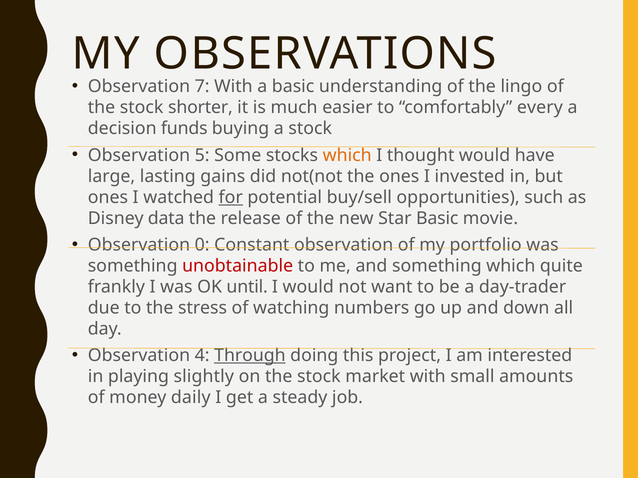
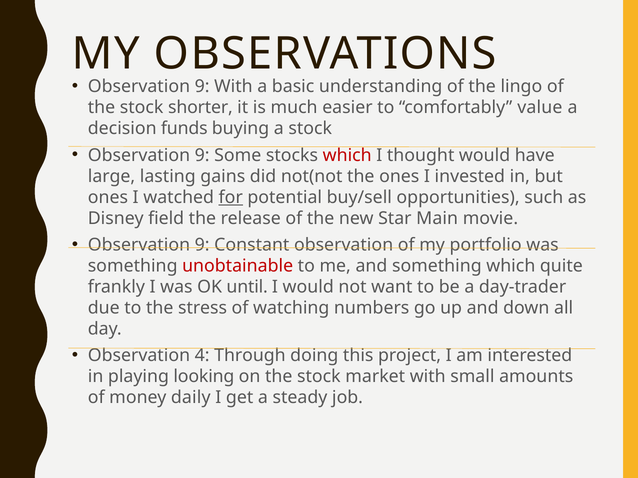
7 at (202, 87): 7 -> 9
every: every -> value
5 at (202, 155): 5 -> 9
which at (347, 155) colour: orange -> red
data: data -> field
Star Basic: Basic -> Main
0 at (202, 245): 0 -> 9
Through underline: present -> none
slightly: slightly -> looking
